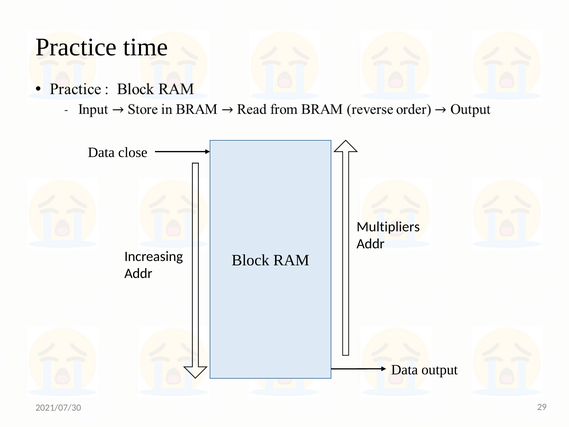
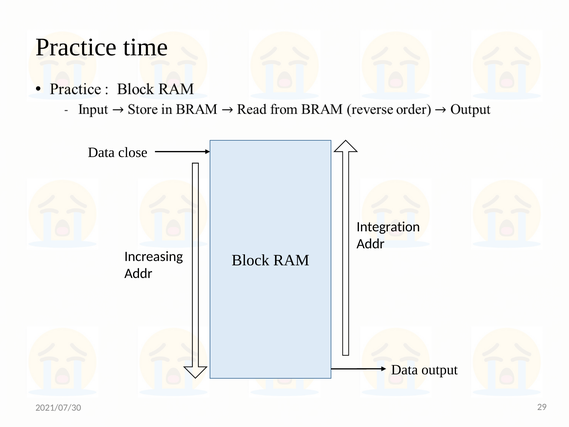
Multipliers: Multipliers -> Integration
